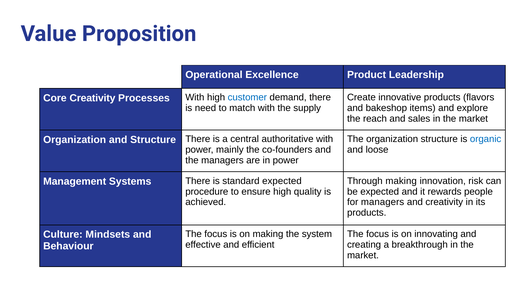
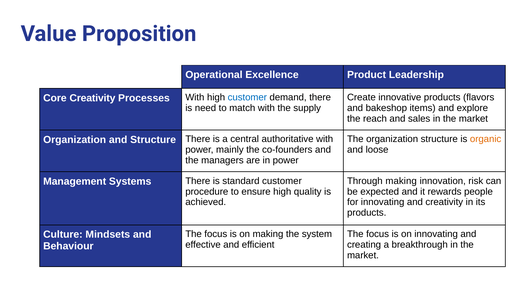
organic colour: blue -> orange
standard expected: expected -> customer
for managers: managers -> innovating
